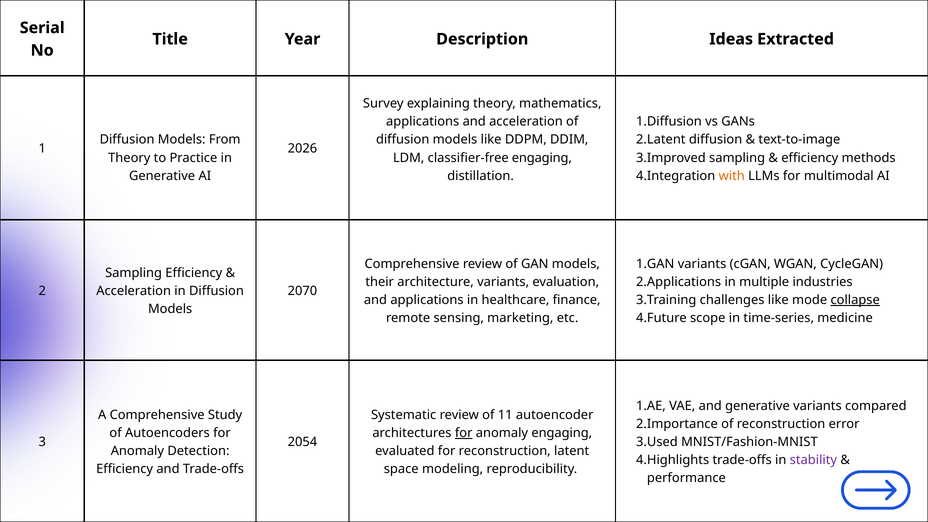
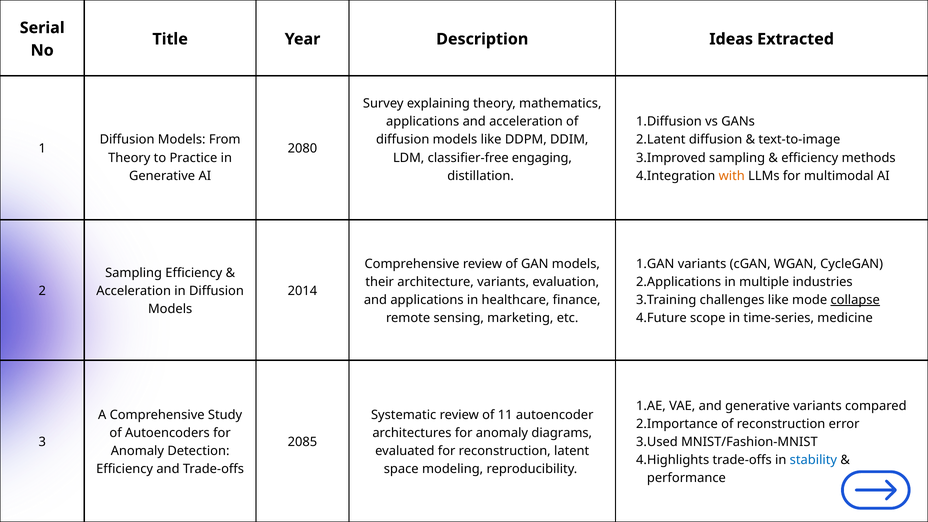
2026: 2026 -> 2080
2070: 2070 -> 2014
for at (464, 433) underline: present -> none
anomaly engaging: engaging -> diagrams
2054: 2054 -> 2085
stability colour: purple -> blue
